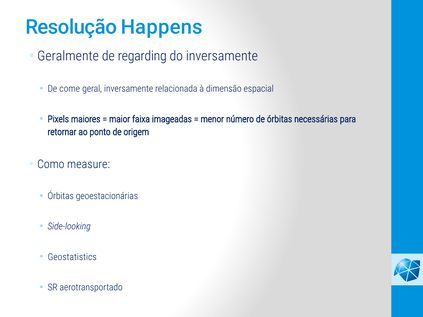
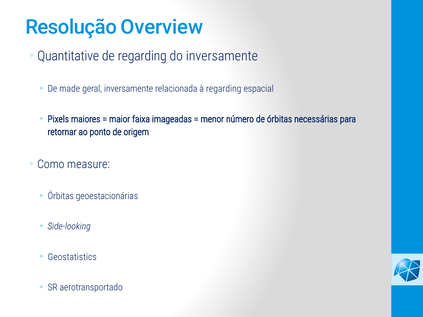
Happens: Happens -> Overview
Geralmente: Geralmente -> Quantitative
come: come -> made
à dimensão: dimensão -> regarding
